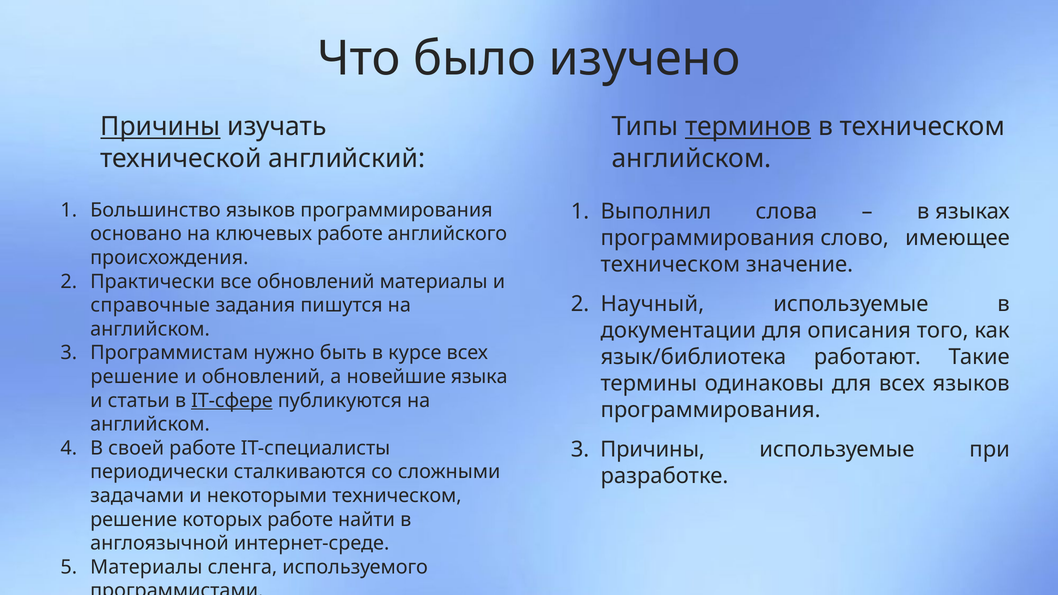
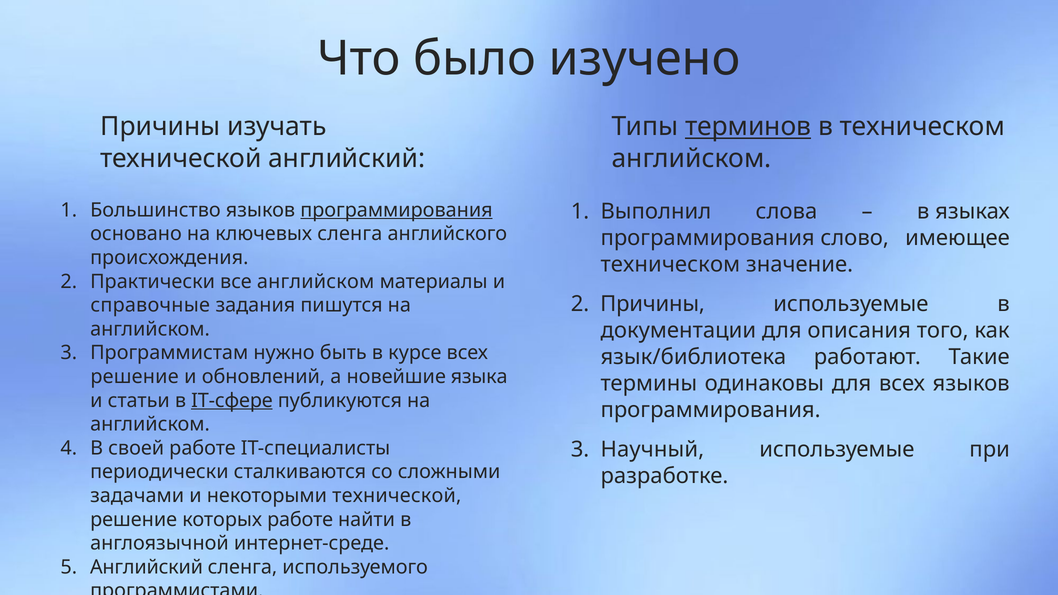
Причины at (160, 127) underline: present -> none
программирования at (396, 210) underline: none -> present
ключевых работе: работе -> сленга
все обновлений: обновлений -> английском
Научный at (652, 304): Научный -> Причины
Причины at (653, 450): Причины -> Научный
некоторыми техническом: техническом -> технической
Материалы at (146, 567): Материалы -> Английский
